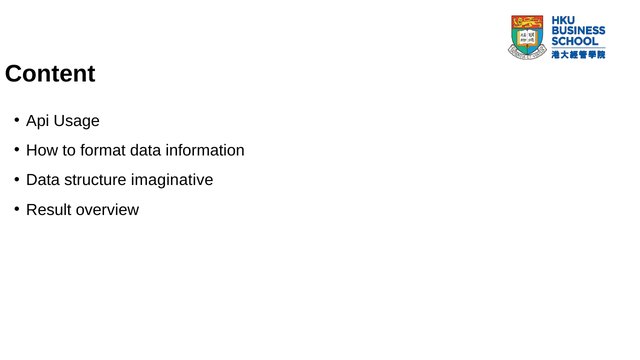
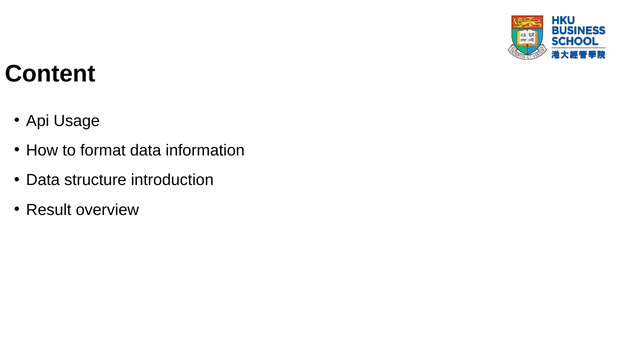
imaginative: imaginative -> introduction
